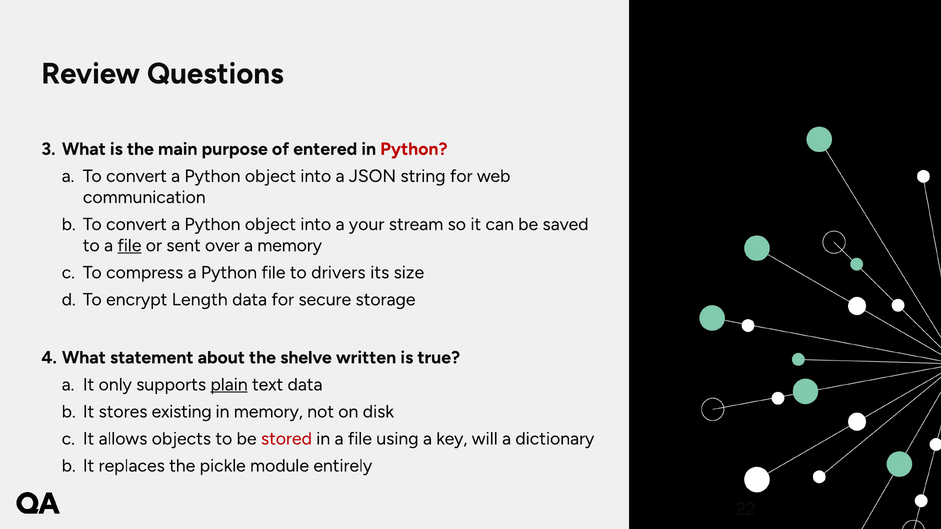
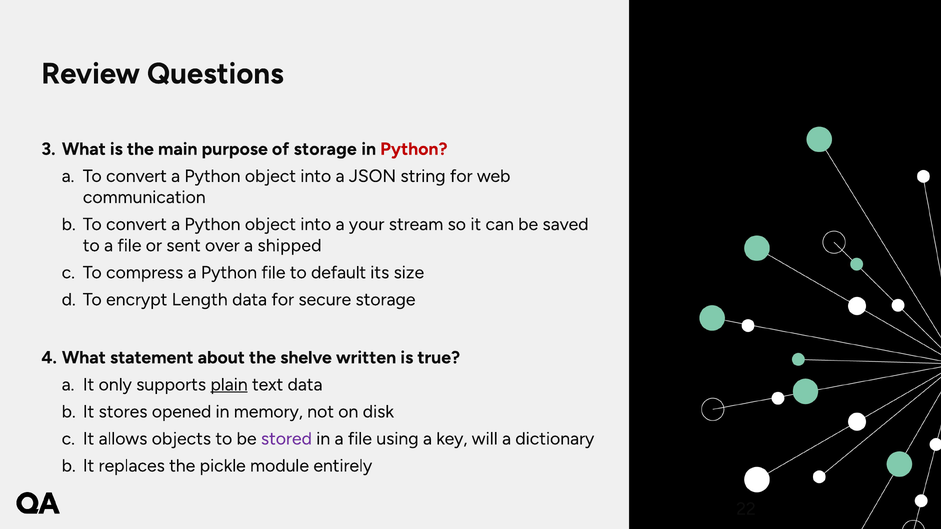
of entered: entered -> storage
file at (129, 246) underline: present -> none
a memory: memory -> shipped
drivers: drivers -> default
existing: existing -> opened
stored colour: red -> purple
